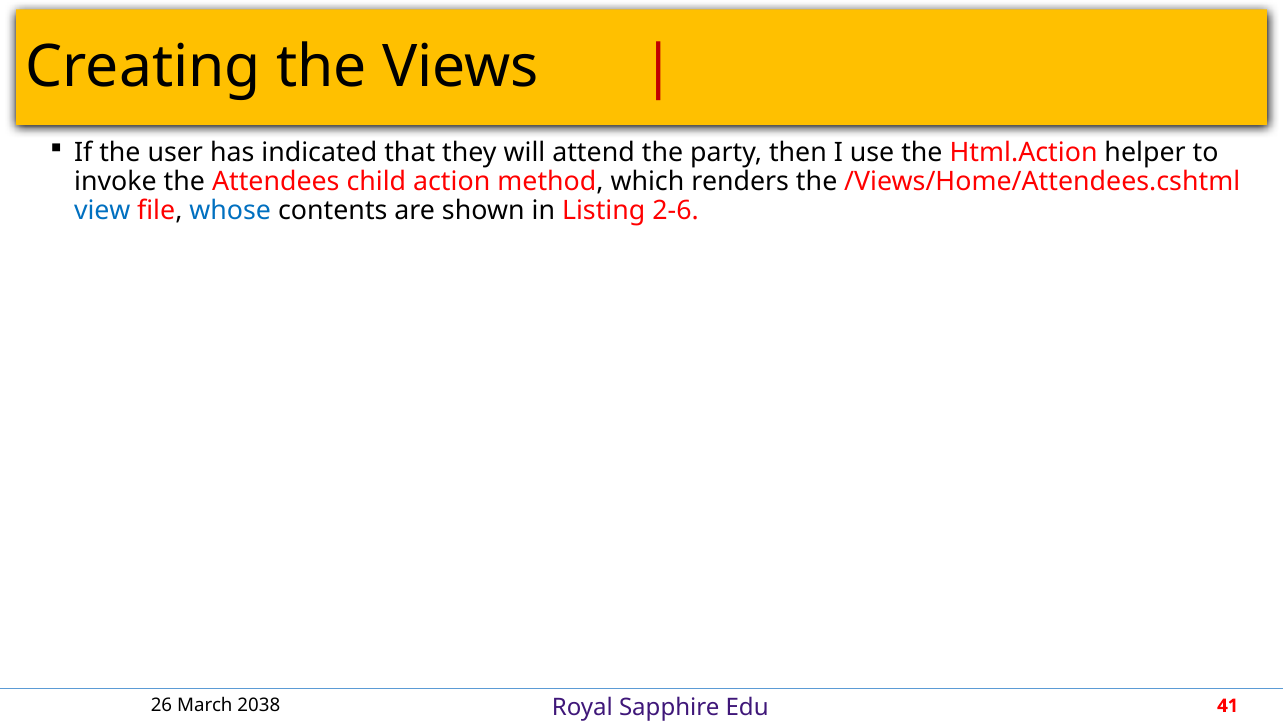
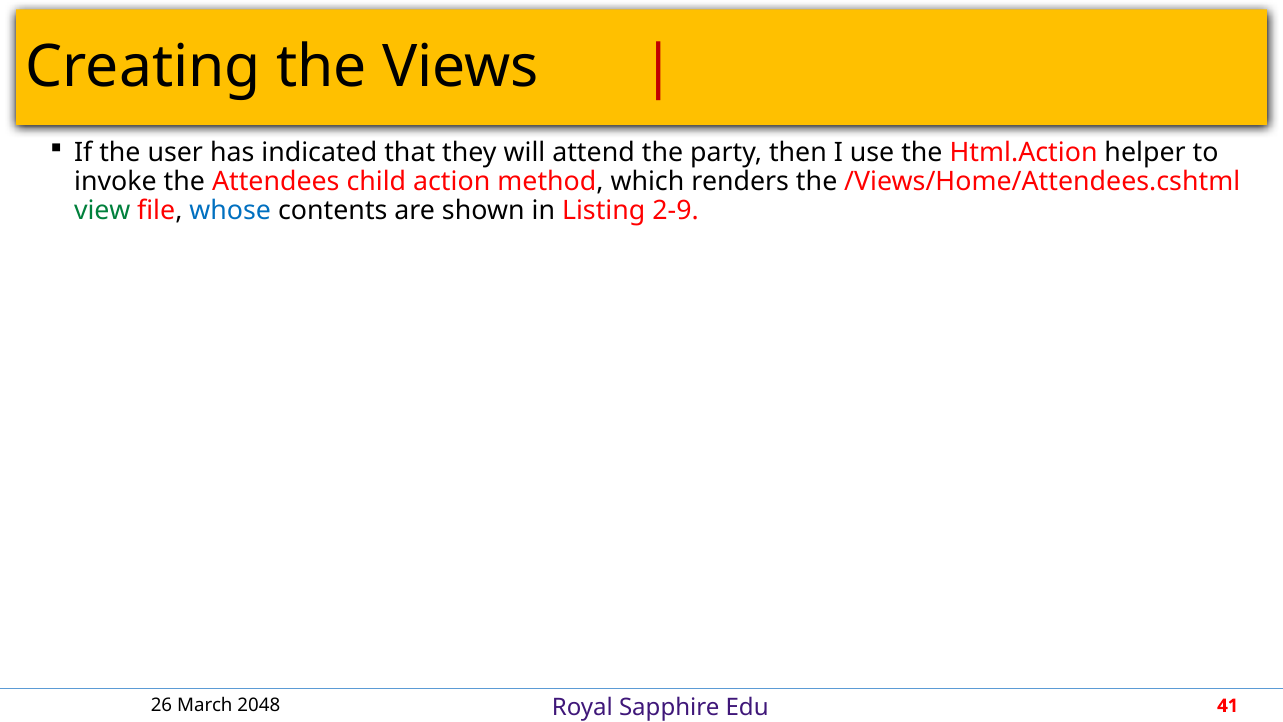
view colour: blue -> green
2-6: 2-6 -> 2-9
2038: 2038 -> 2048
